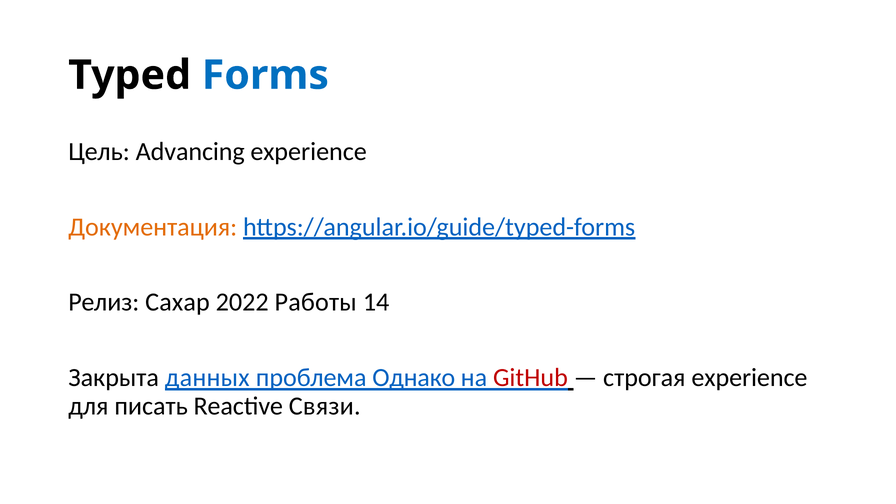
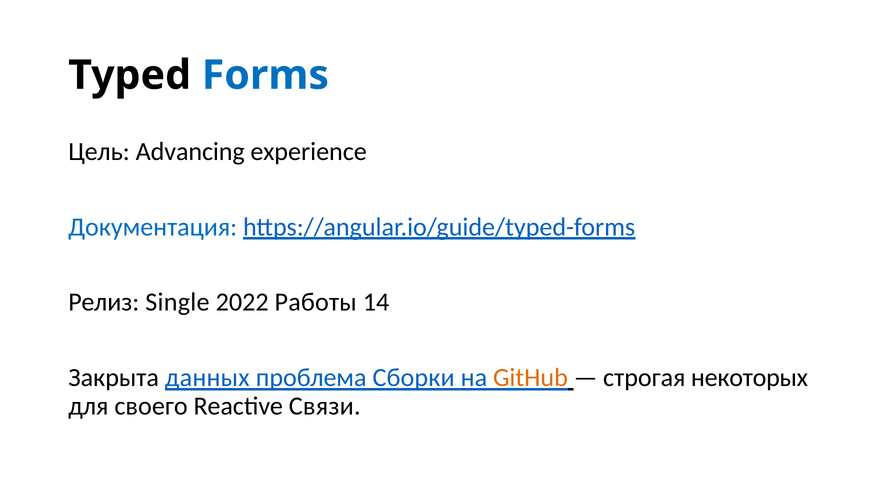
Документация colour: orange -> blue
Сахар: Сахар -> Single
Однако: Однако -> Сборки
GitHub colour: red -> orange
строгая experience: experience -> некоторых
писать: писать -> своего
